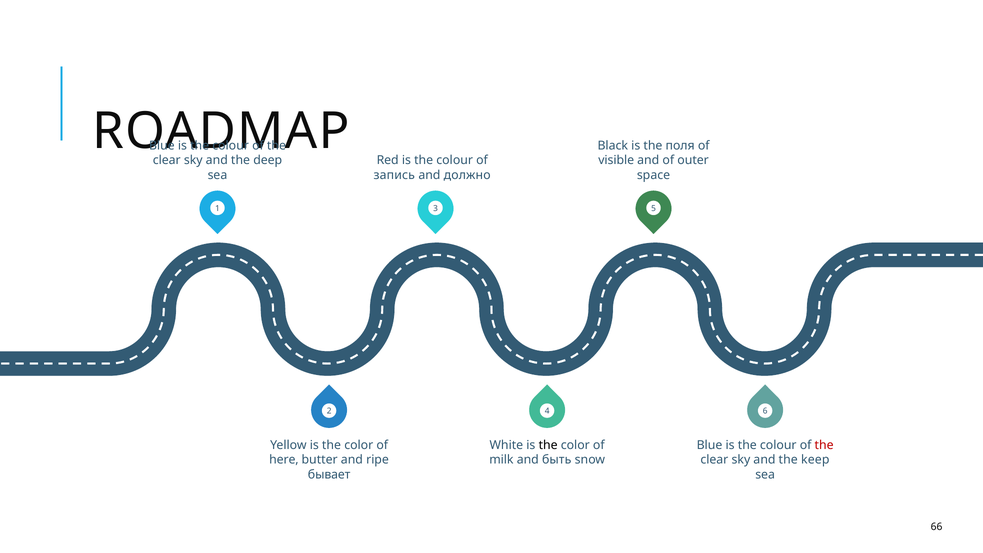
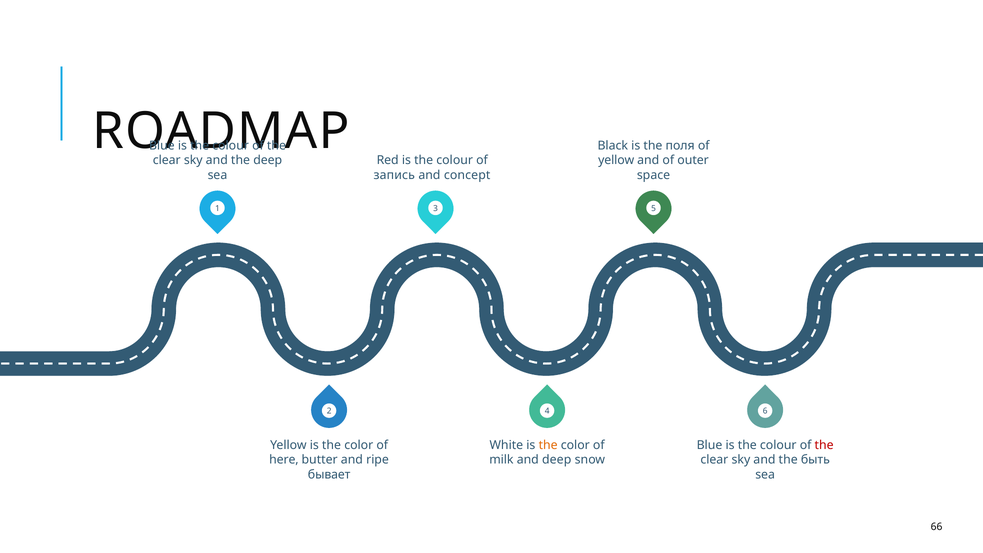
visible at (616, 160): visible -> yellow
должно: должно -> concept
the at (548, 445) colour: black -> orange
and быть: быть -> deep
keep: keep -> быть
